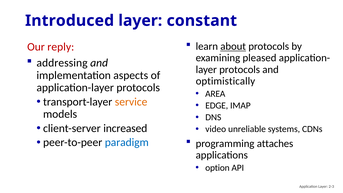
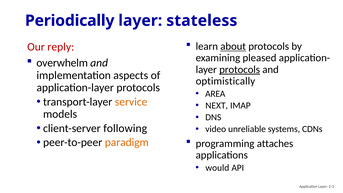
Introduced: Introduced -> Periodically
constant: constant -> stateless
addressing: addressing -> overwhelm
protocols at (240, 70) underline: none -> present
EDGE: EDGE -> NEXT
increased: increased -> following
paradigm colour: blue -> orange
option: option -> would
